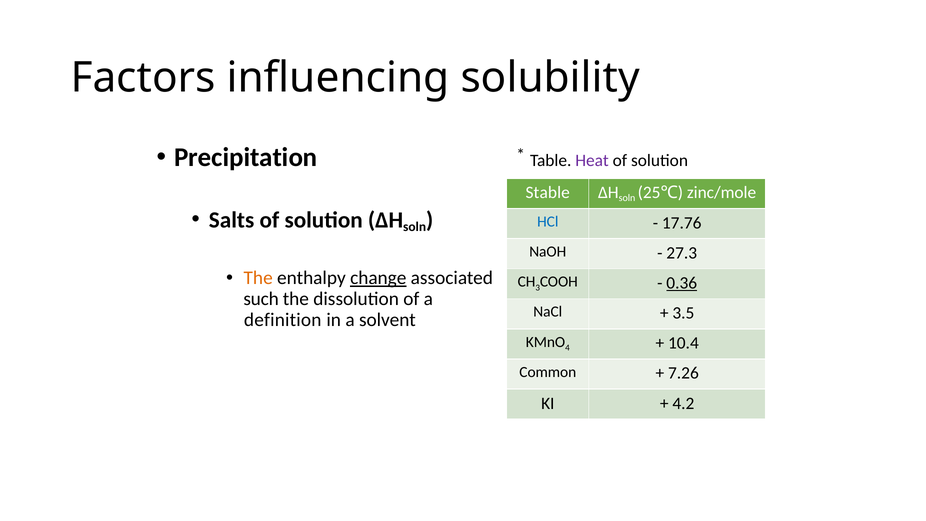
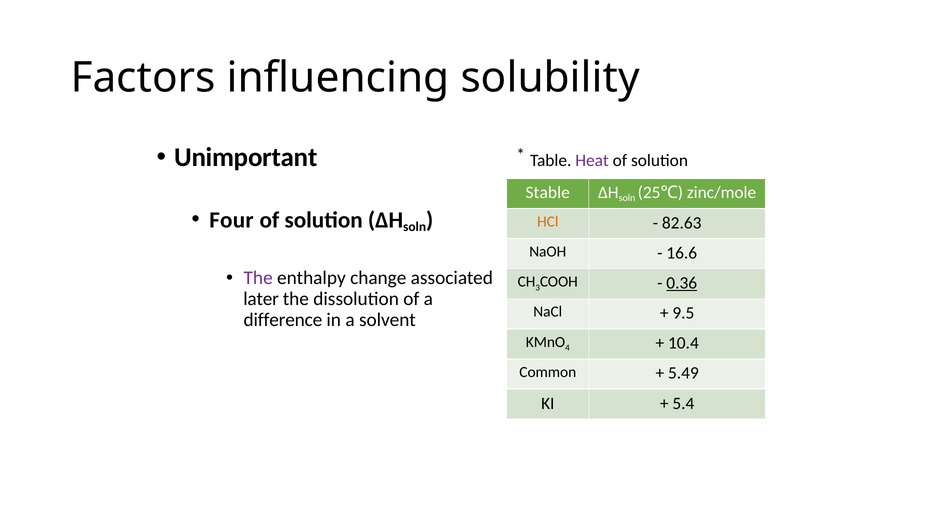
Precipitation: Precipitation -> Unimportant
Salts: Salts -> Four
HCl colour: blue -> orange
17.76: 17.76 -> 82.63
27.3: 27.3 -> 16.6
The at (258, 278) colour: orange -> purple
change underline: present -> none
such: such -> later
3.5: 3.5 -> 9.5
definition: definition -> difference
7.26: 7.26 -> 5.49
4.2: 4.2 -> 5.4
